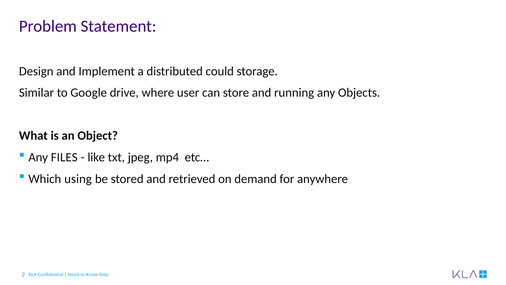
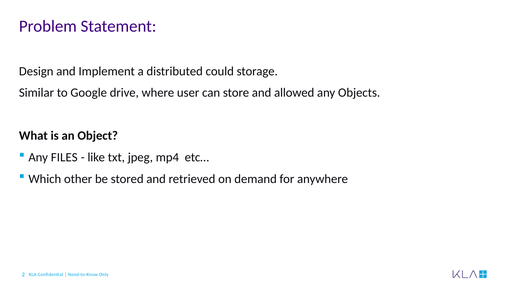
running: running -> allowed
using: using -> other
